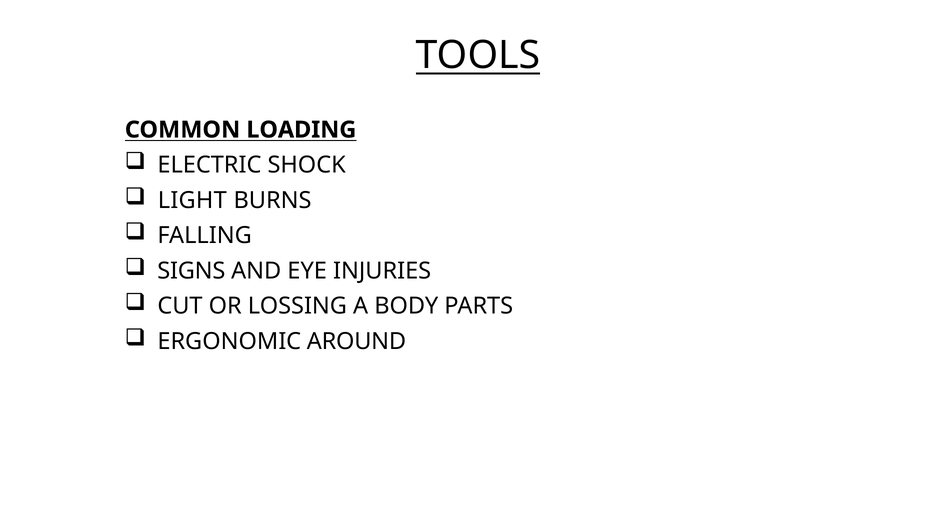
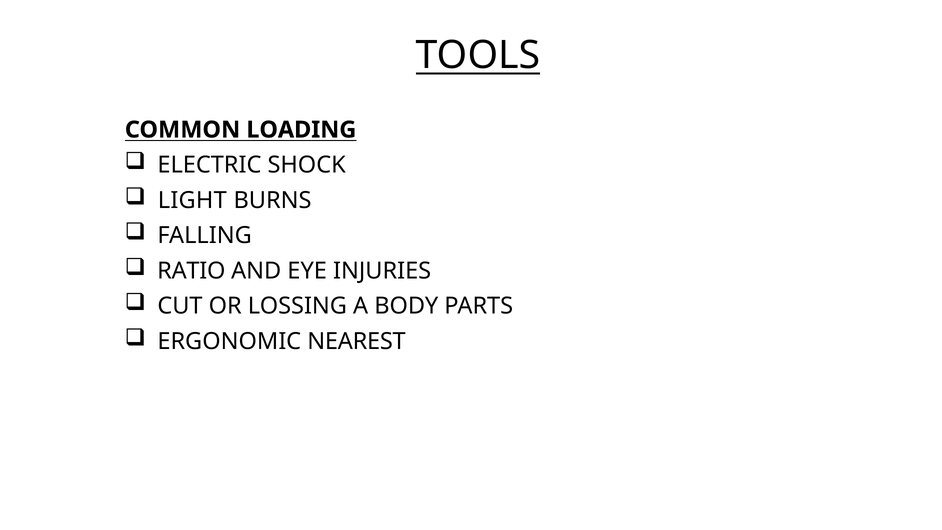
SIGNS: SIGNS -> RATIO
AROUND: AROUND -> NEAREST
